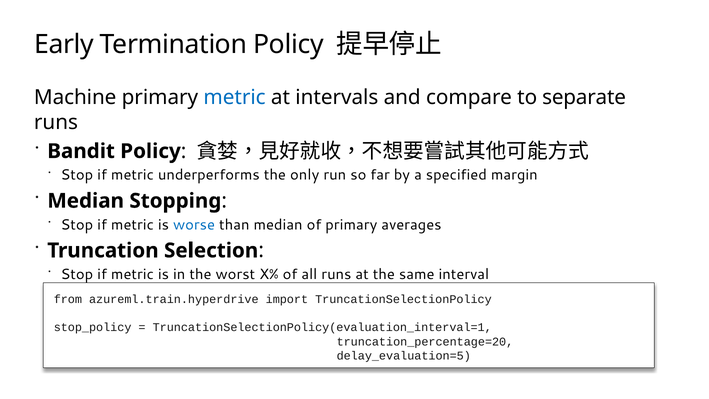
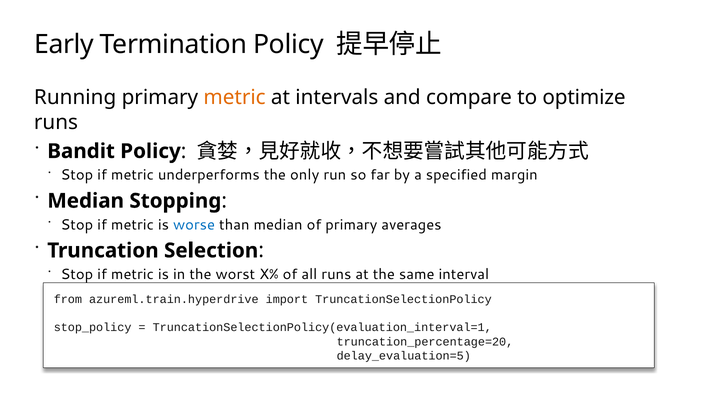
Machine: Machine -> Running
metric at (235, 97) colour: blue -> orange
separate: separate -> optimize
